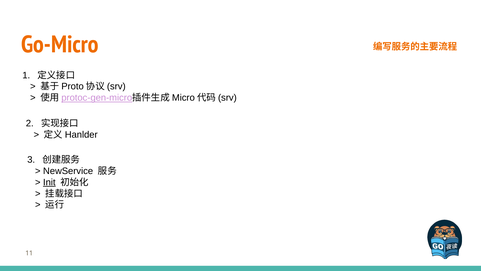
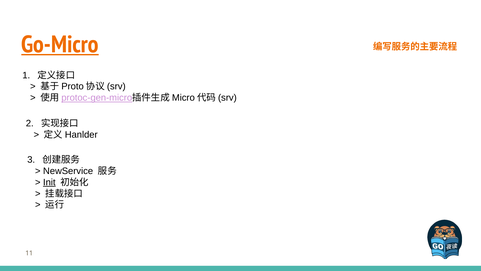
Go-Micro underline: none -> present
